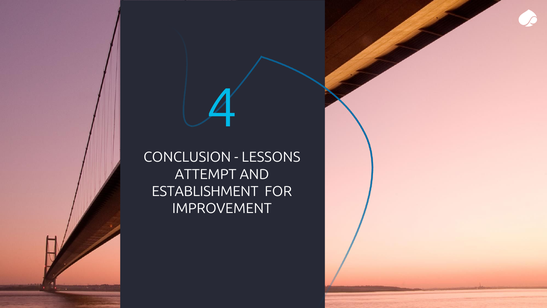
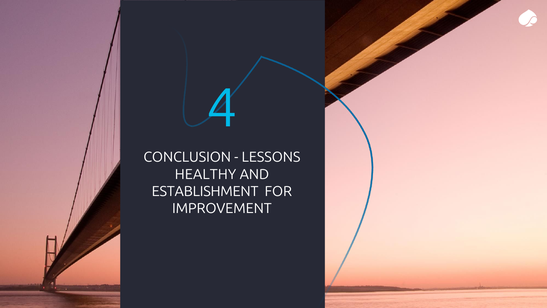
ATTEMPT: ATTEMPT -> HEALTHY
